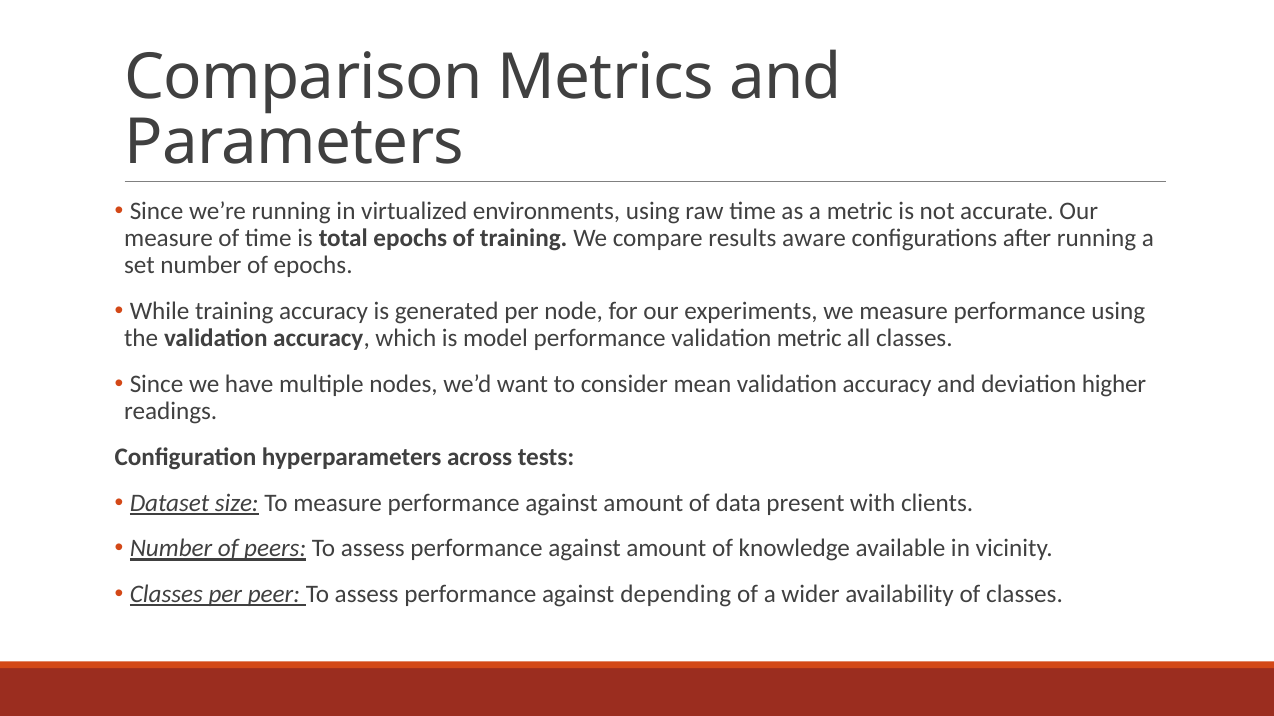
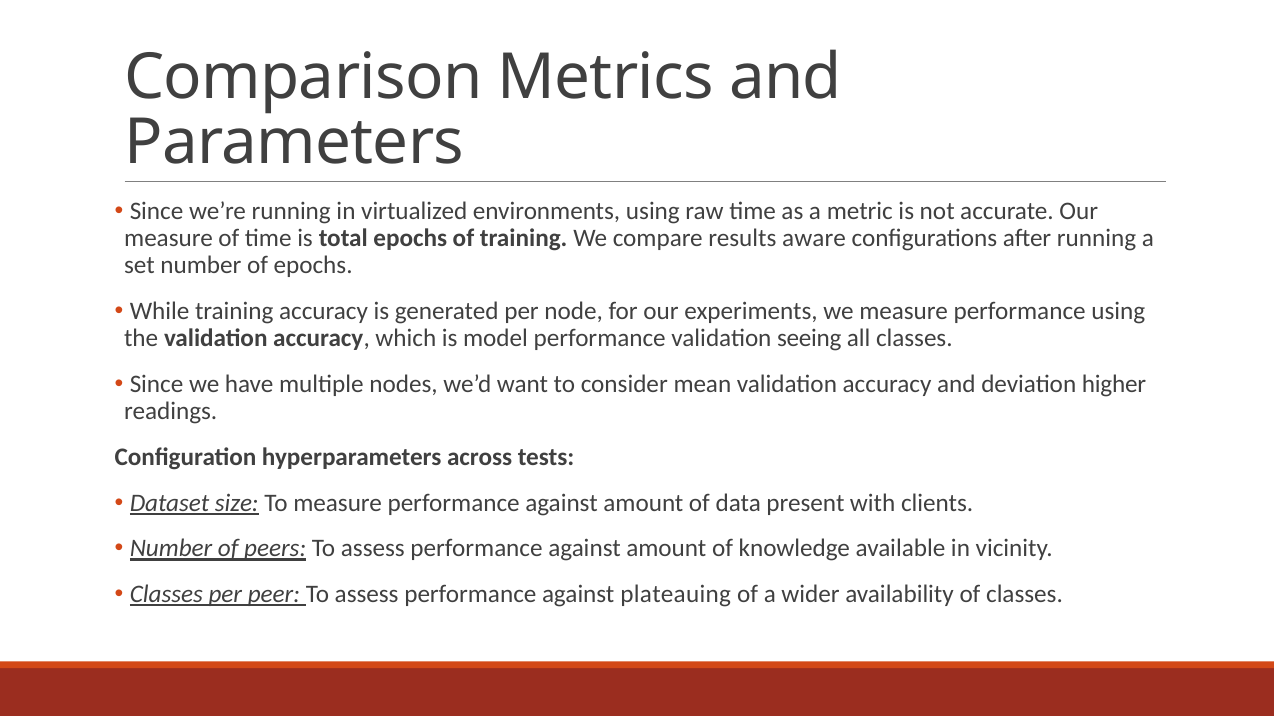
validation metric: metric -> seeing
depending: depending -> plateauing
